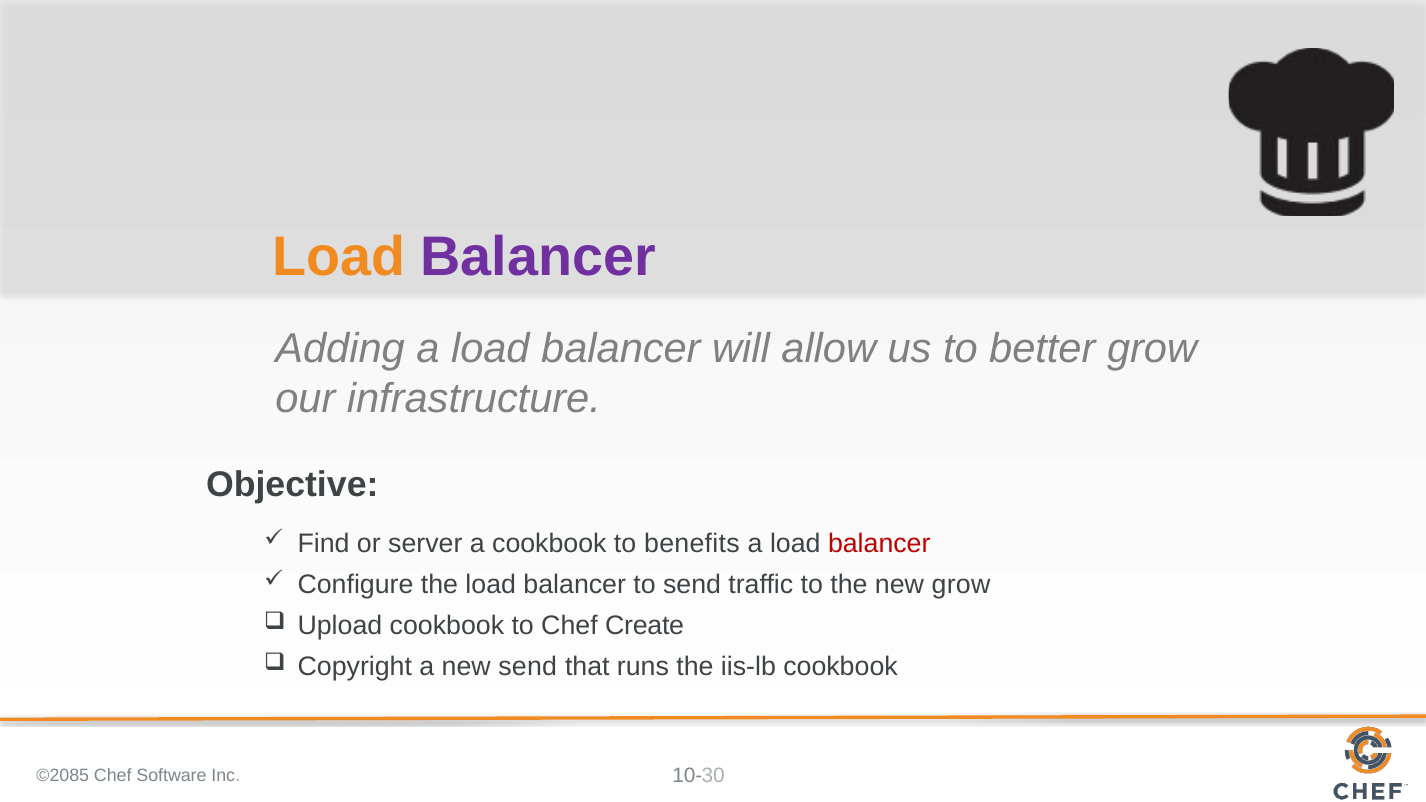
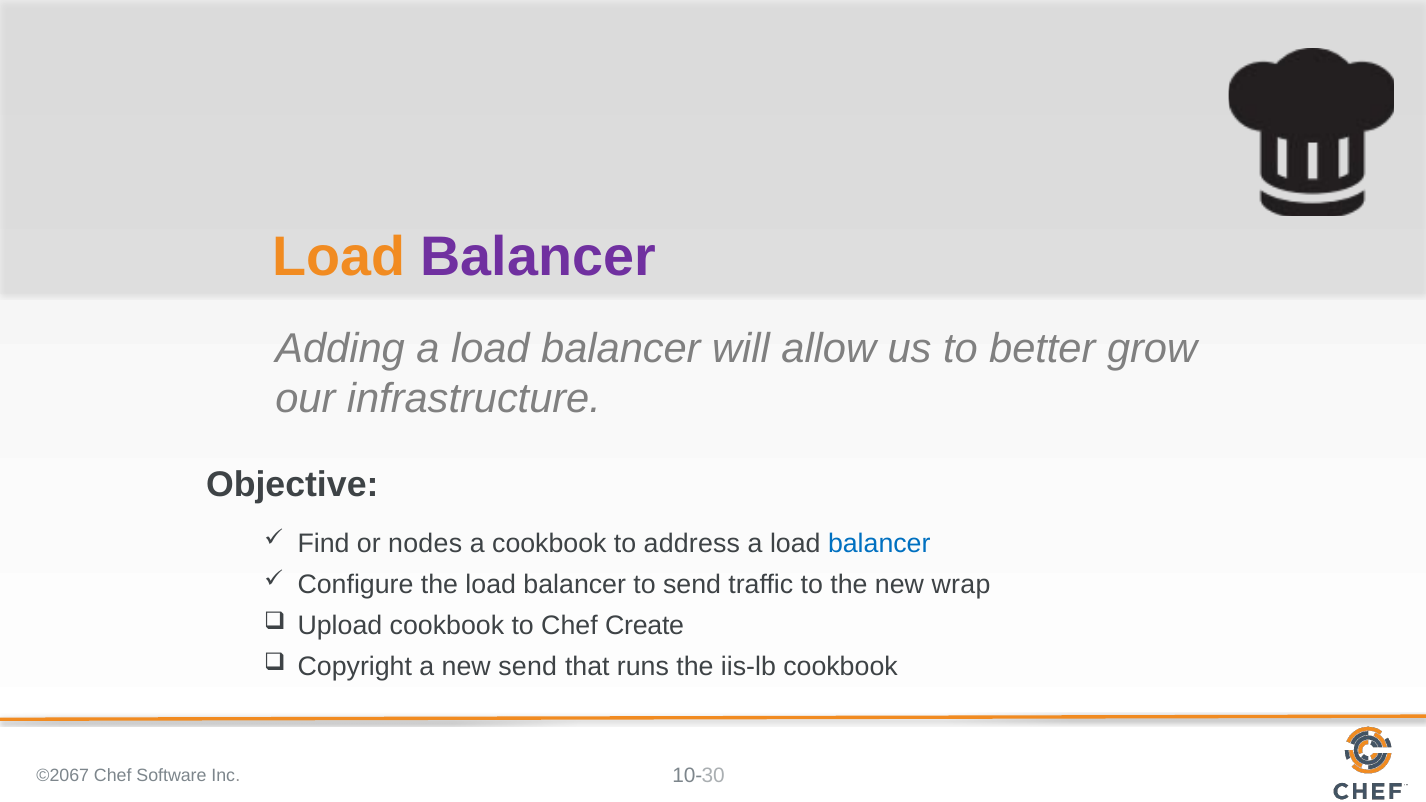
server: server -> nodes
benefits: benefits -> address
balancer at (879, 543) colour: red -> blue
new grow: grow -> wrap
©2085: ©2085 -> ©2067
